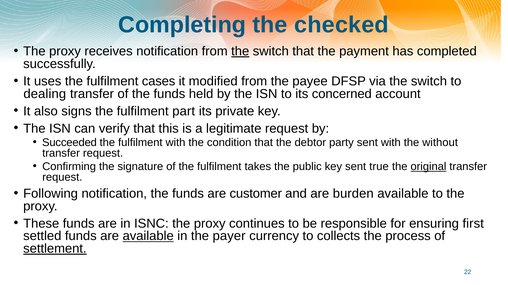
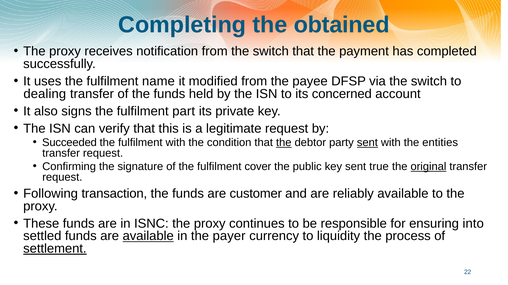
checked: checked -> obtained
the at (240, 51) underline: present -> none
cases: cases -> name
the at (284, 143) underline: none -> present
sent at (367, 143) underline: none -> present
without: without -> entities
takes: takes -> cover
Following notification: notification -> transaction
burden: burden -> reliably
first: first -> into
collects: collects -> liquidity
